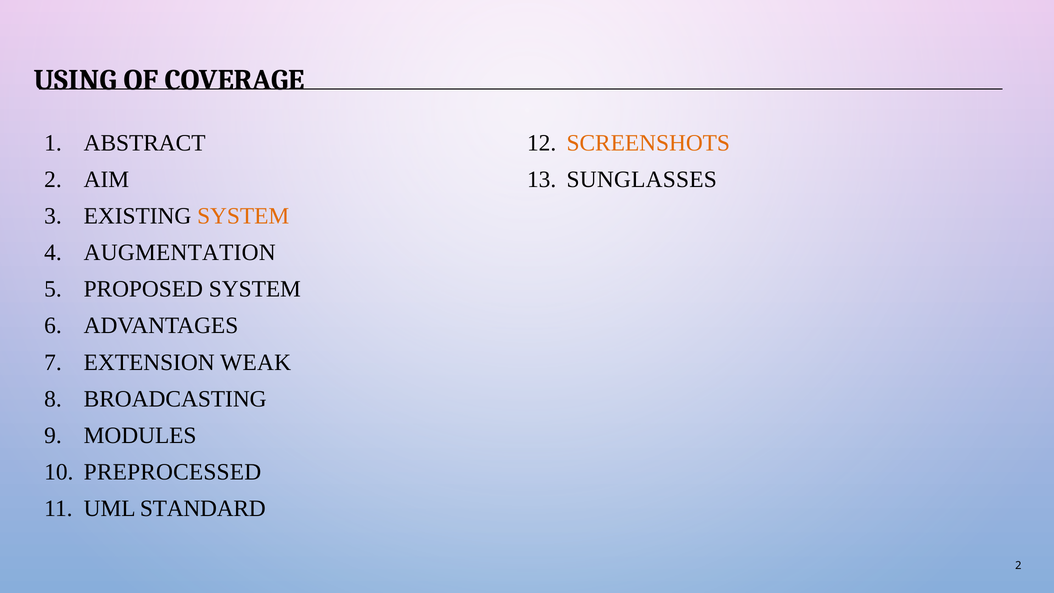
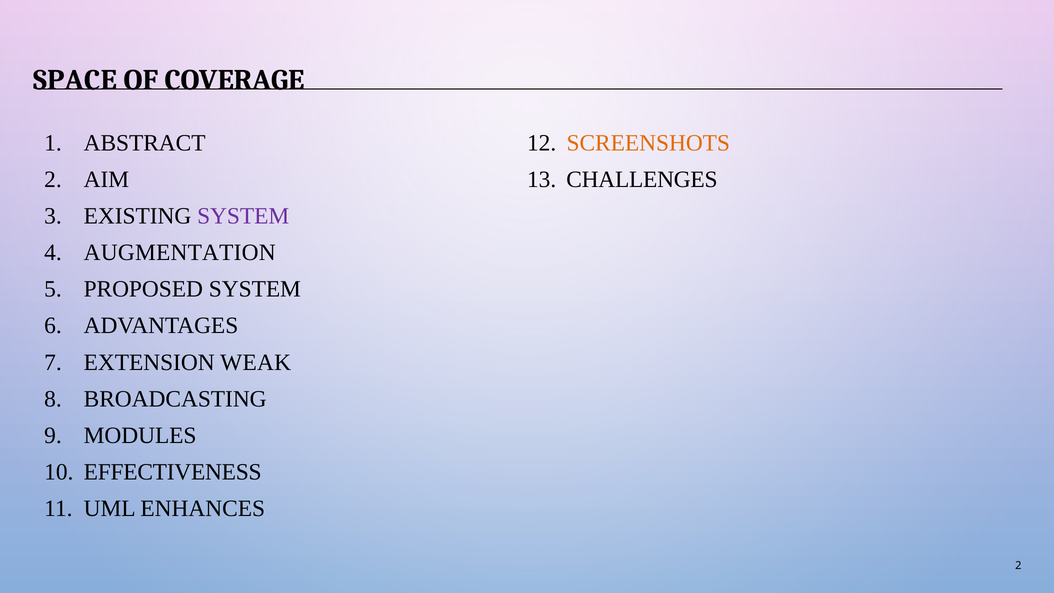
USING: USING -> SPACE
SUNGLASSES: SUNGLASSES -> CHALLENGES
SYSTEM at (243, 216) colour: orange -> purple
PREPROCESSED: PREPROCESSED -> EFFECTIVENESS
STANDARD: STANDARD -> ENHANCES
